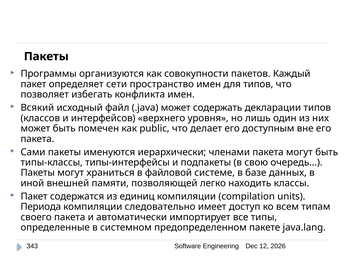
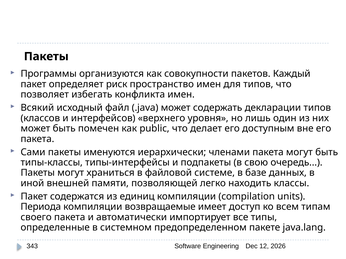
сети: сети -> риск
следовательно: следовательно -> возвращаемые
